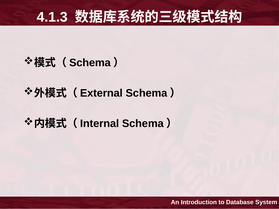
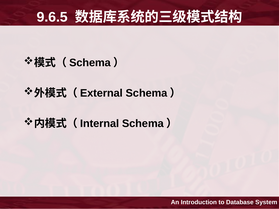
4.1.3: 4.1.3 -> 9.6.5
